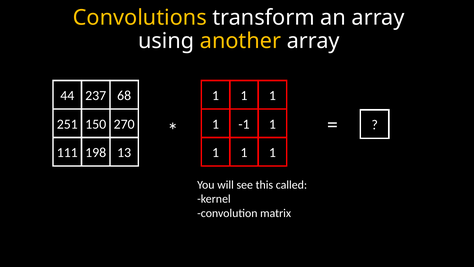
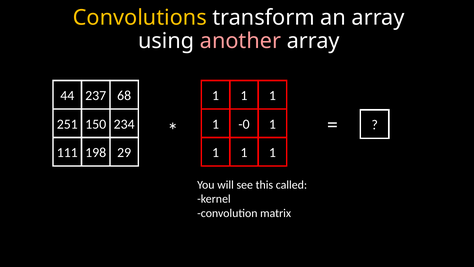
another colour: yellow -> pink
270: 270 -> 234
-1: -1 -> -0
13: 13 -> 29
